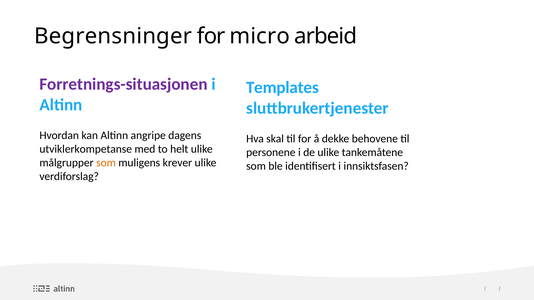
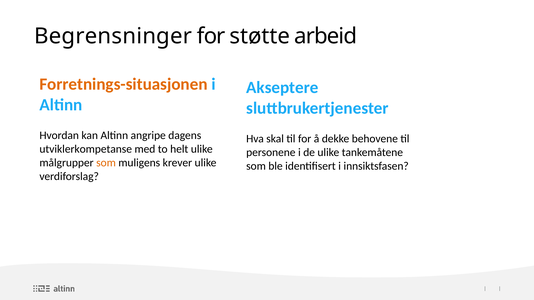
micro: micro -> støtte
Forretnings-situasjonen colour: purple -> orange
Templates: Templates -> Akseptere
